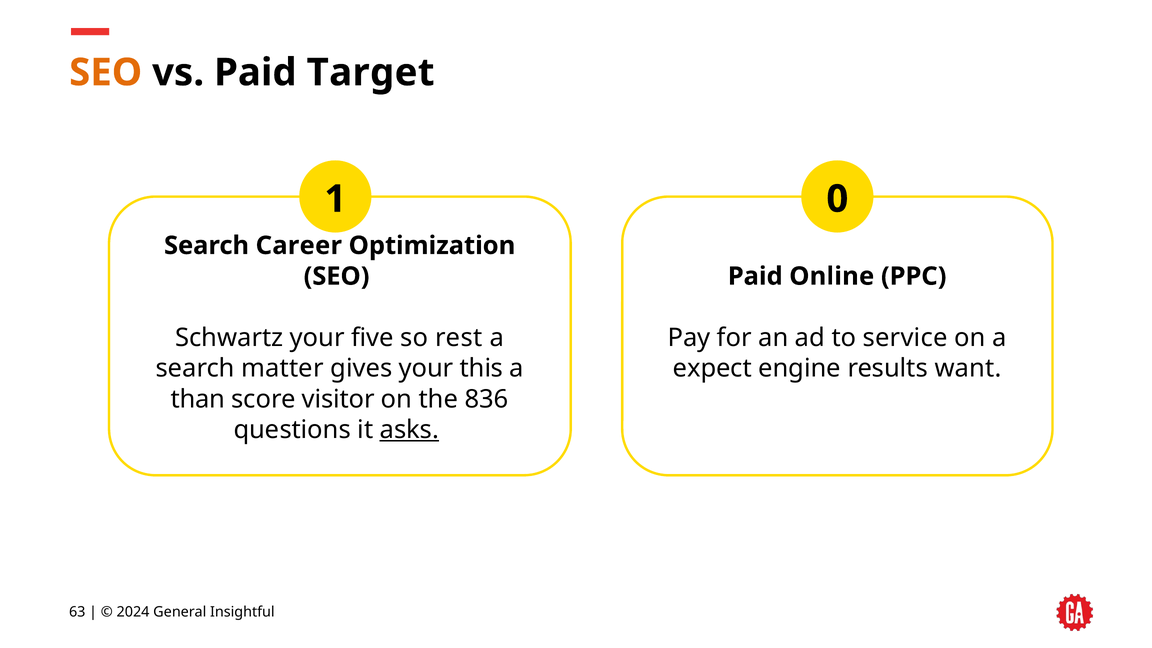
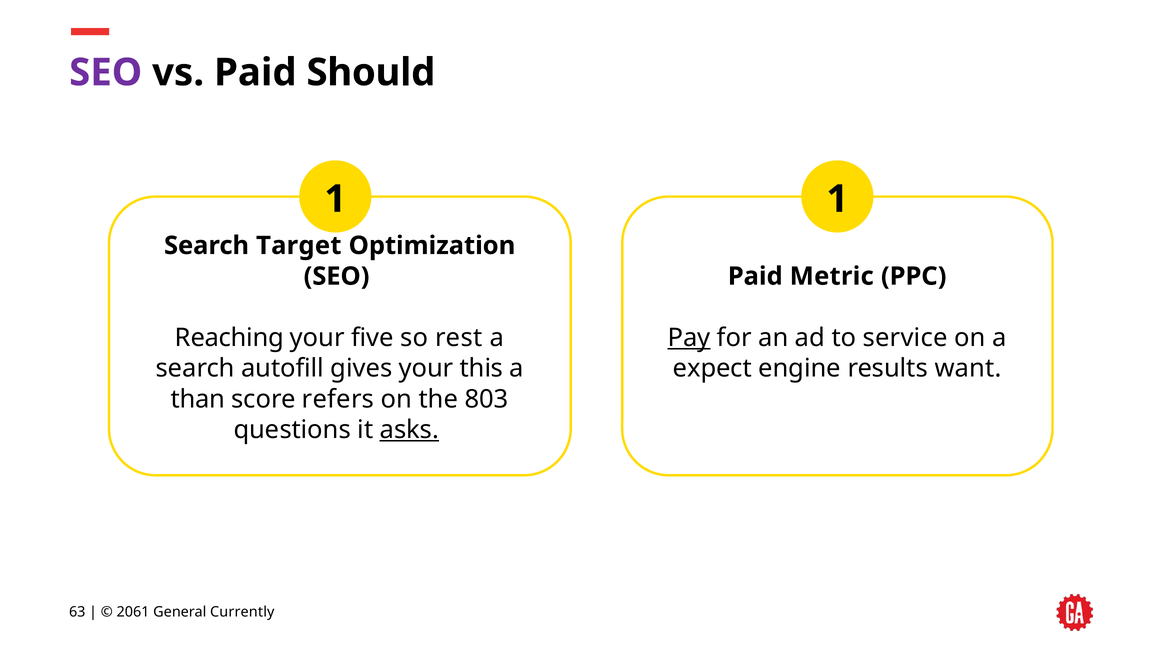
SEO at (106, 73) colour: orange -> purple
Target: Target -> Should
1 0: 0 -> 1
Career: Career -> Target
Online: Online -> Metric
Schwartz: Schwartz -> Reaching
Pay underline: none -> present
matter: matter -> autofill
visitor: visitor -> refers
836: 836 -> 803
2024: 2024 -> 2061
Insightful: Insightful -> Currently
